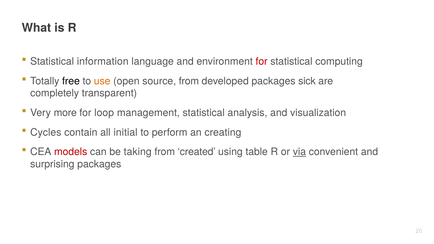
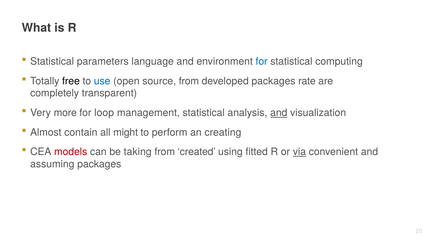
information: information -> parameters
for at (262, 61) colour: red -> blue
use colour: orange -> blue
sick: sick -> rate
and at (279, 113) underline: none -> present
Cycles: Cycles -> Almost
initial: initial -> might
table: table -> fitted
surprising: surprising -> assuming
